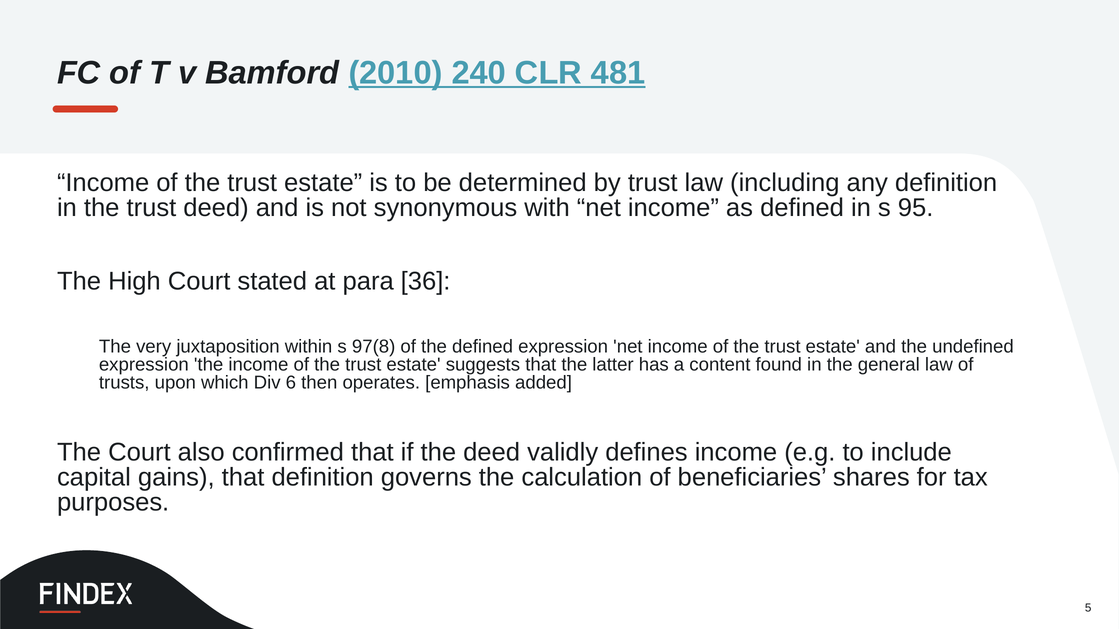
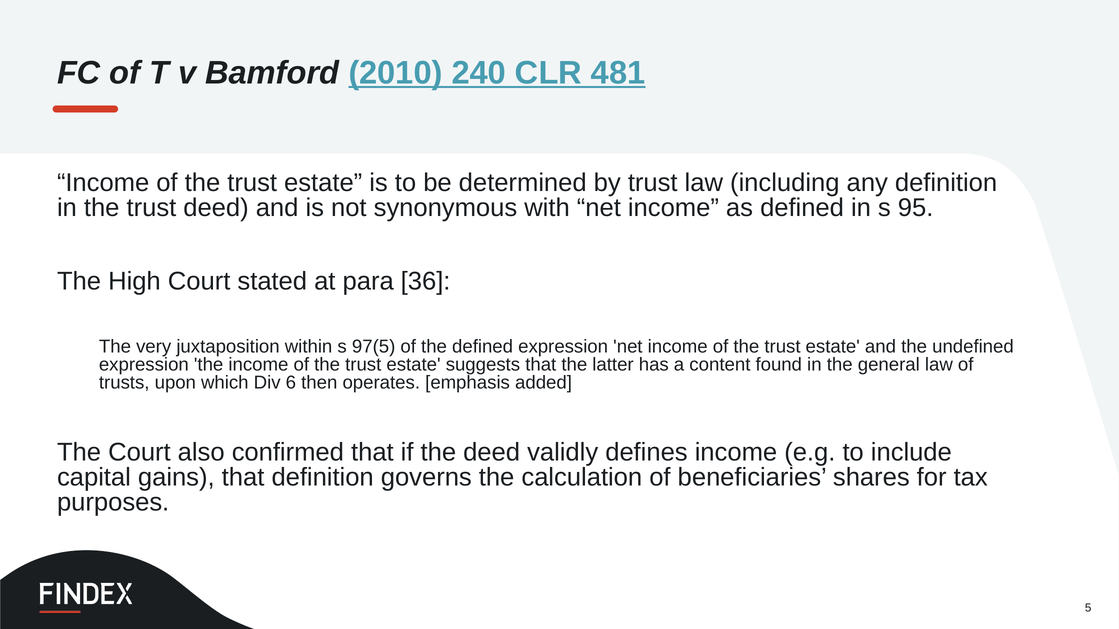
97(8: 97(8 -> 97(5
